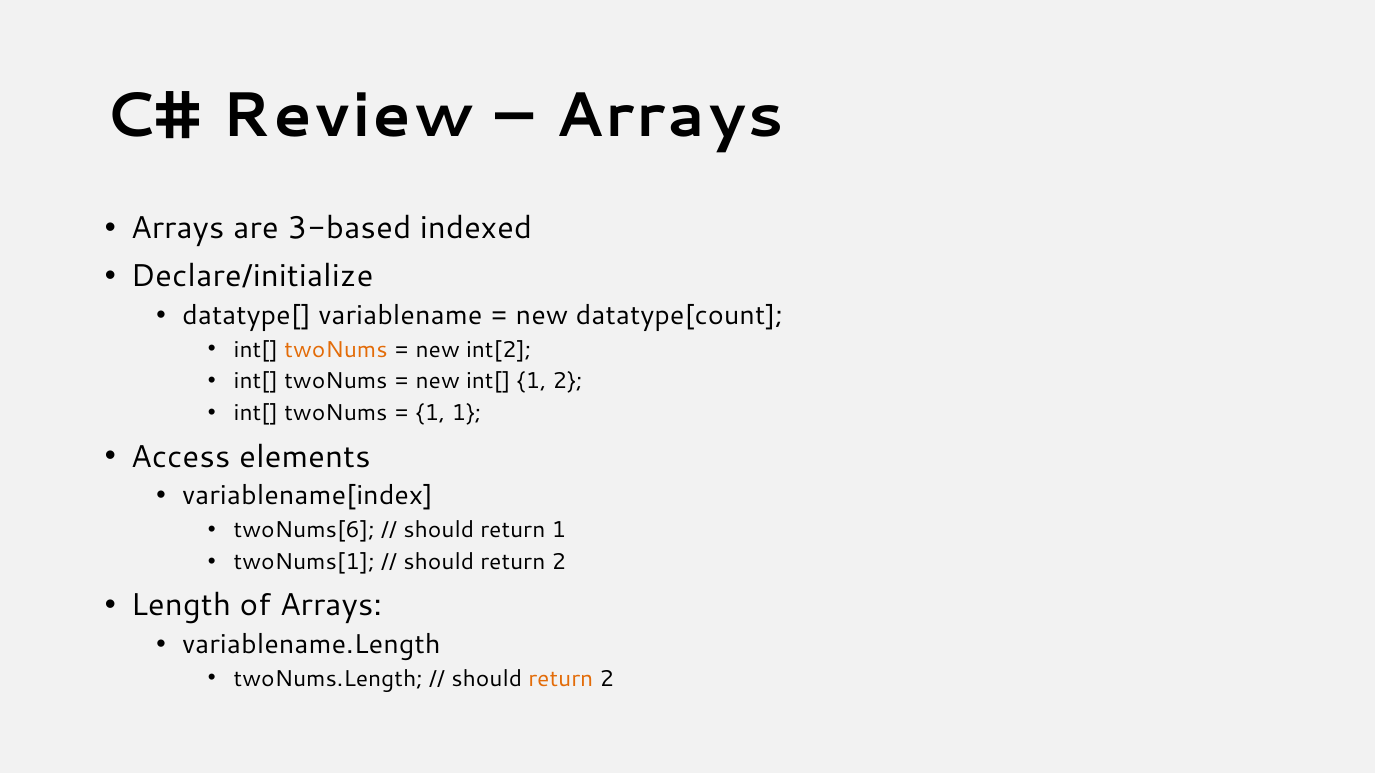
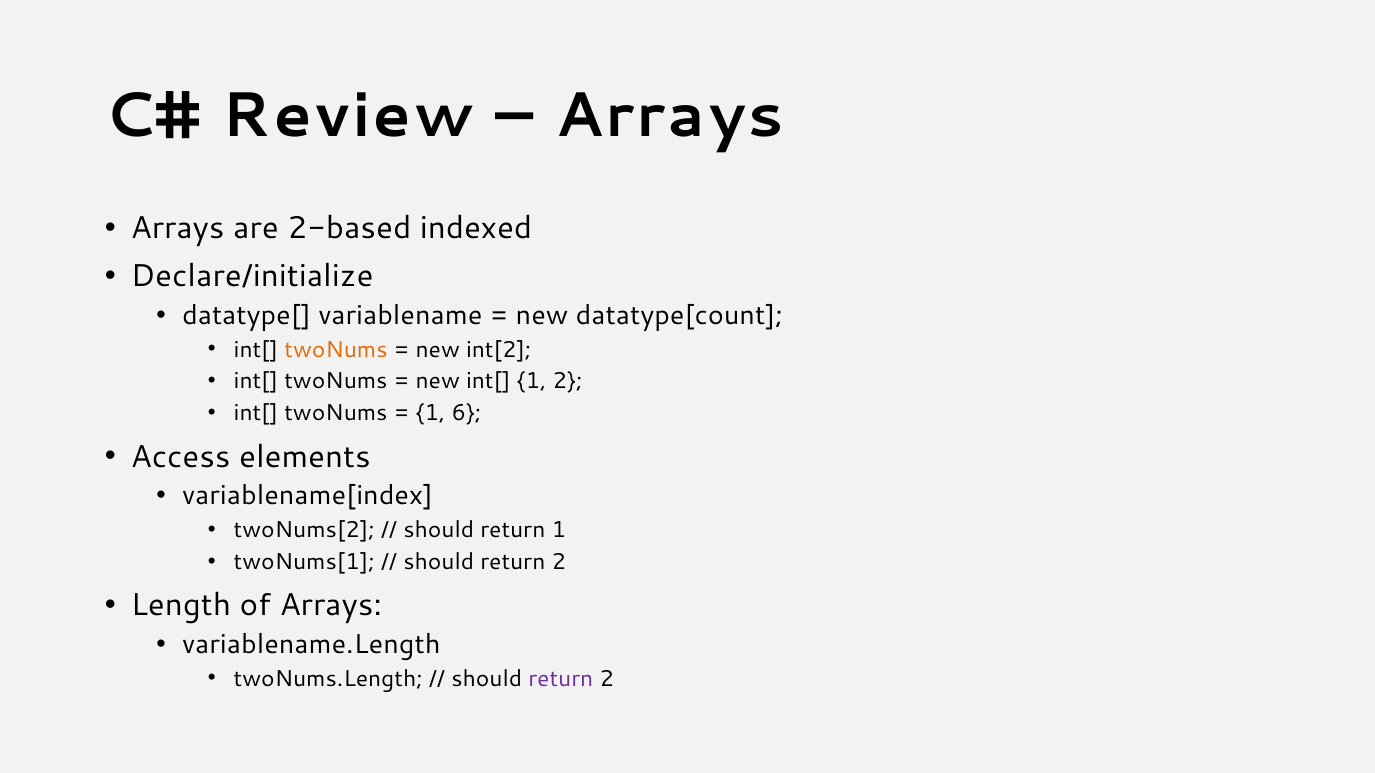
3-based: 3-based -> 2-based
1 1: 1 -> 6
twoNums[6: twoNums[6 -> twoNums[2
return at (561, 679) colour: orange -> purple
